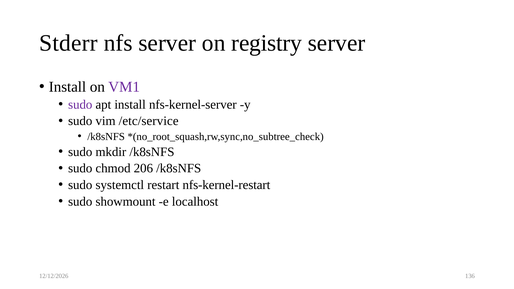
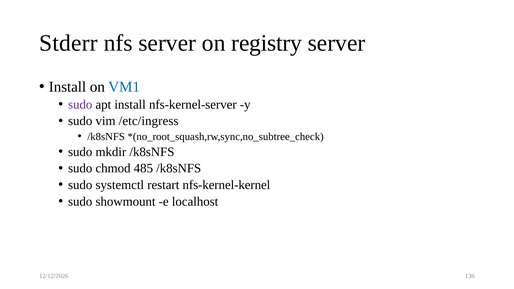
VM1 colour: purple -> blue
/etc/service: /etc/service -> /etc/ingress
206: 206 -> 485
nfs-kernel-restart: nfs-kernel-restart -> nfs-kernel-kernel
